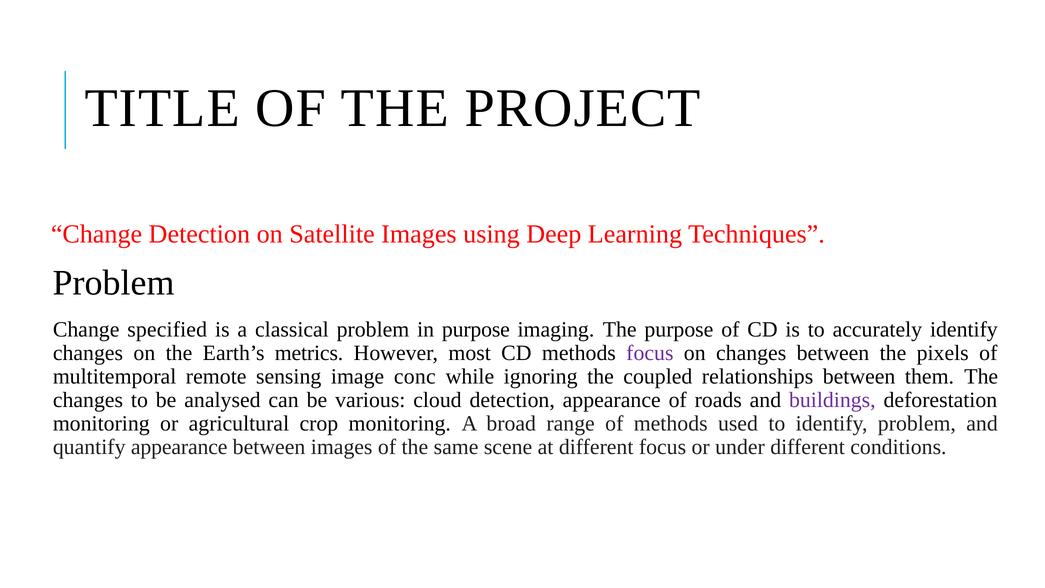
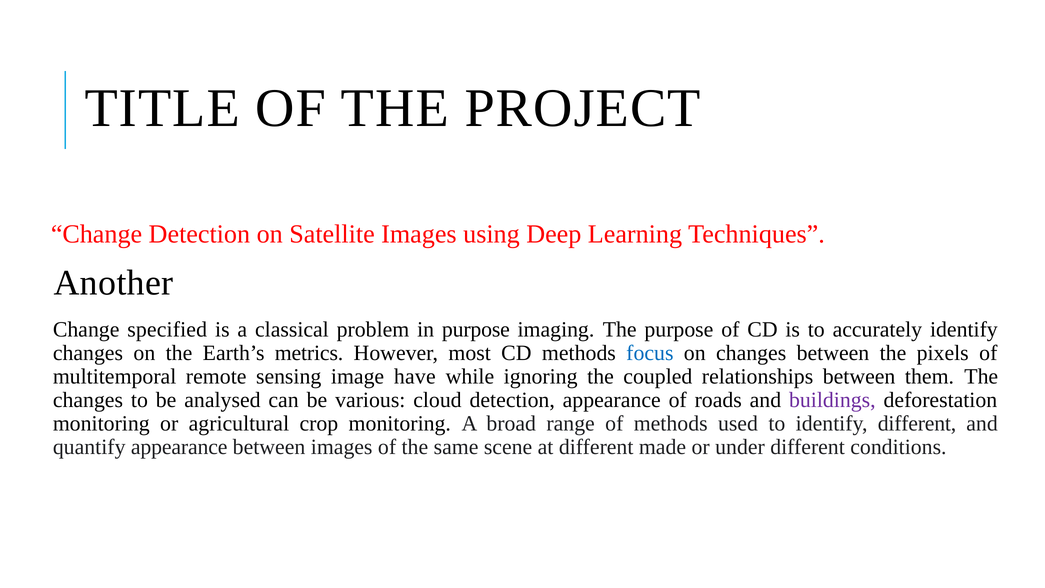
Problem at (114, 283): Problem -> Another
focus at (650, 353) colour: purple -> blue
conc: conc -> have
identify problem: problem -> different
different focus: focus -> made
